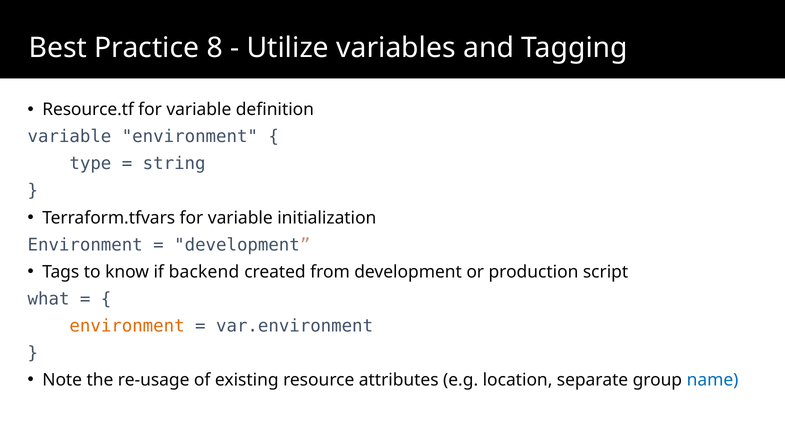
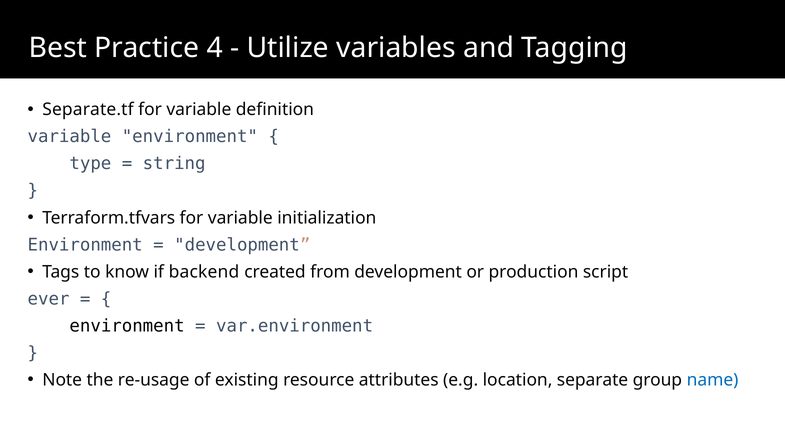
8: 8 -> 4
Resource.tf: Resource.tf -> Separate.tf
what: what -> ever
environment at (127, 326) colour: orange -> black
